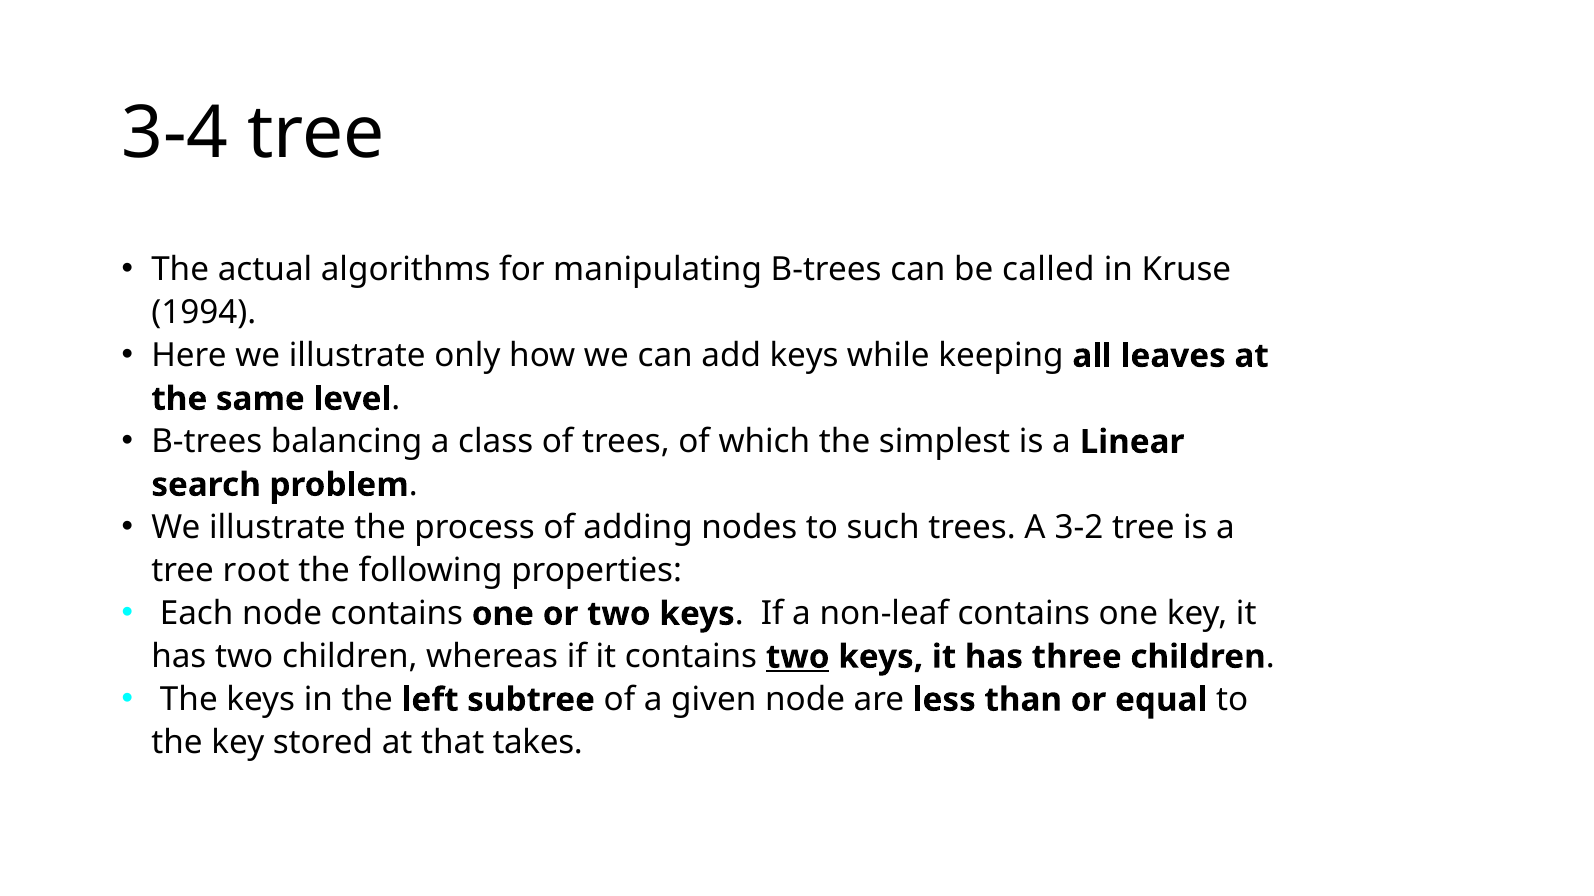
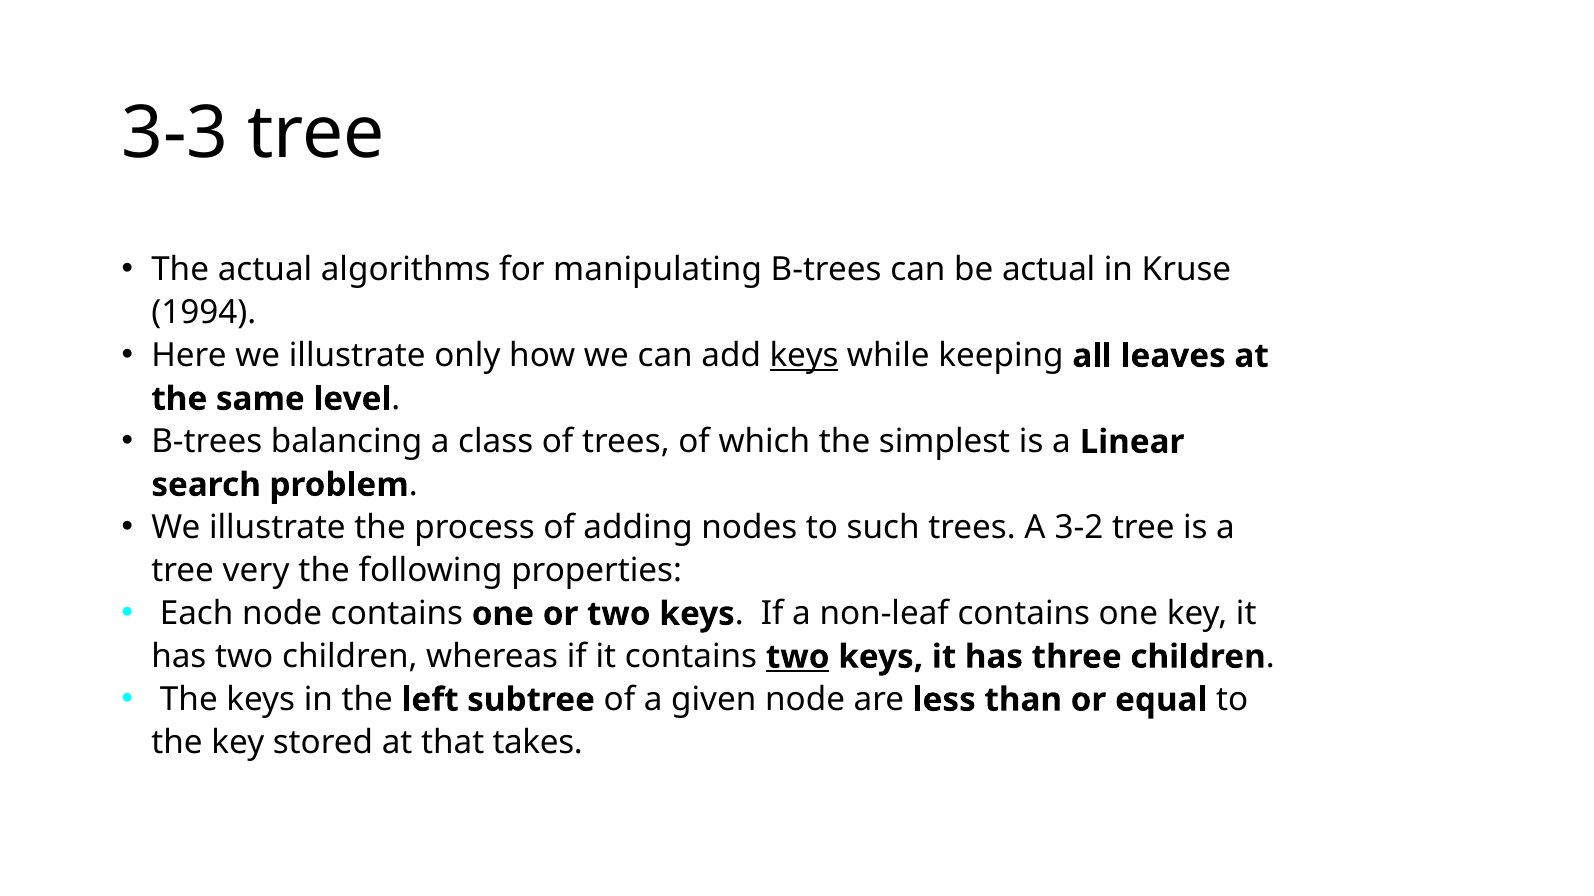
3-4: 3-4 -> 3-3
be called: called -> actual
keys at (804, 356) underline: none -> present
root: root -> very
